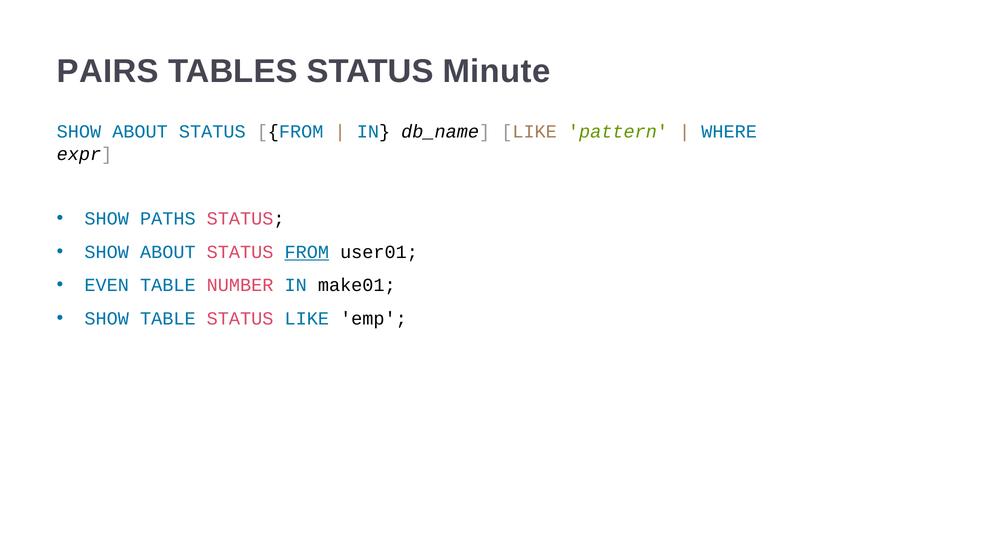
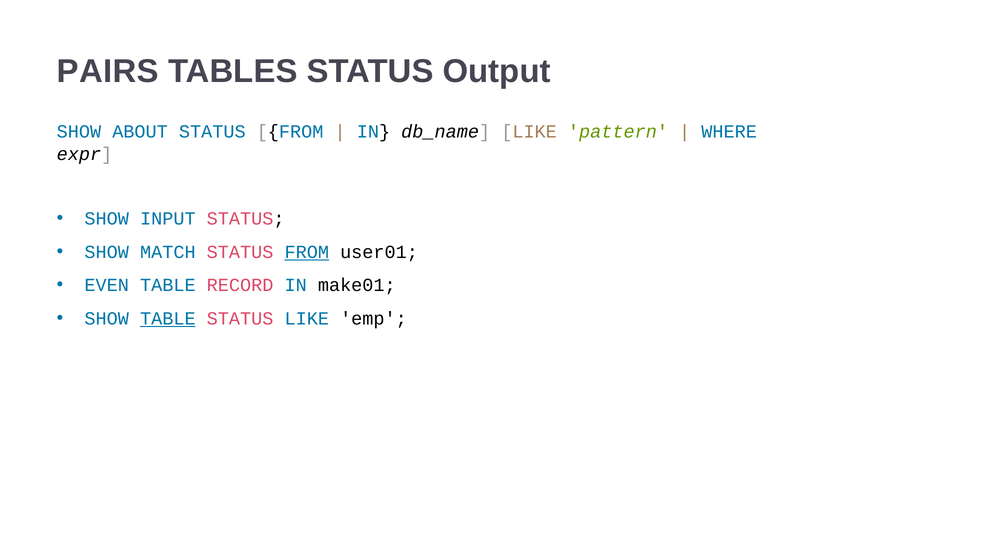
Minute: Minute -> Output
PATHS: PATHS -> INPUT
ABOUT at (168, 252): ABOUT -> MATCH
NUMBER: NUMBER -> RECORD
TABLE at (168, 318) underline: none -> present
